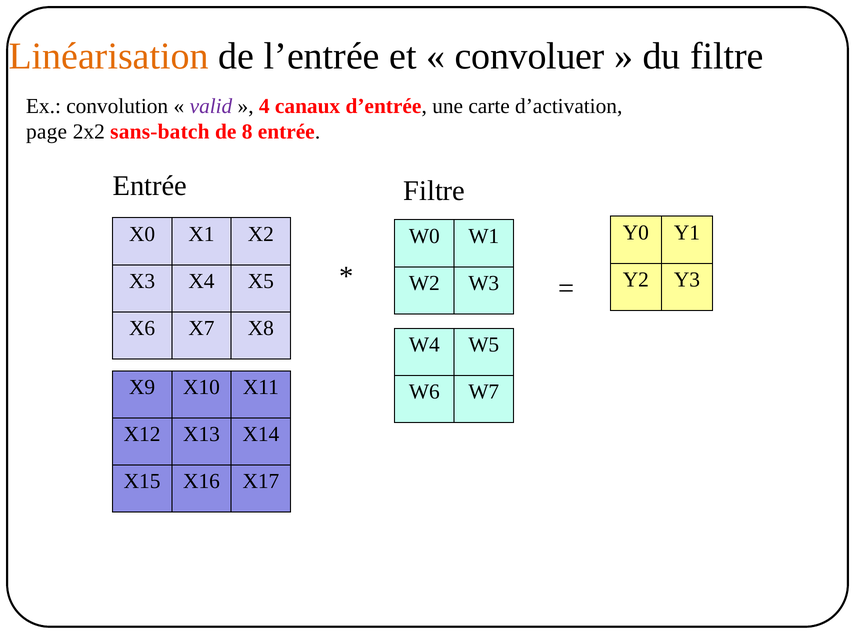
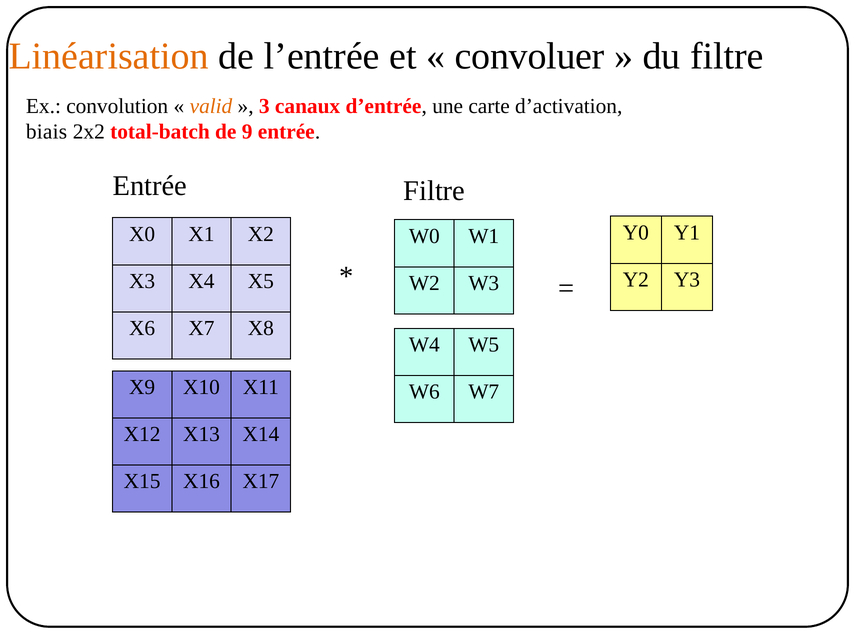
valid colour: purple -> orange
4: 4 -> 3
page: page -> biais
sans-batch: sans-batch -> total-batch
8: 8 -> 9
